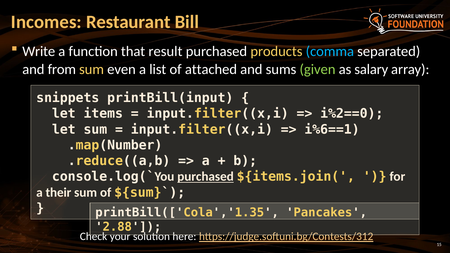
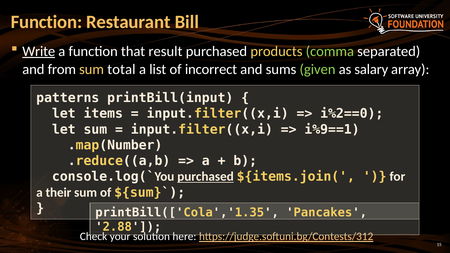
Incomes at (46, 22): Incomes -> Function
Write underline: none -> present
comma colour: light blue -> light green
even: even -> total
attached: attached -> incorrect
snippets: snippets -> patterns
i%6==1: i%6==1 -> i%9==1
